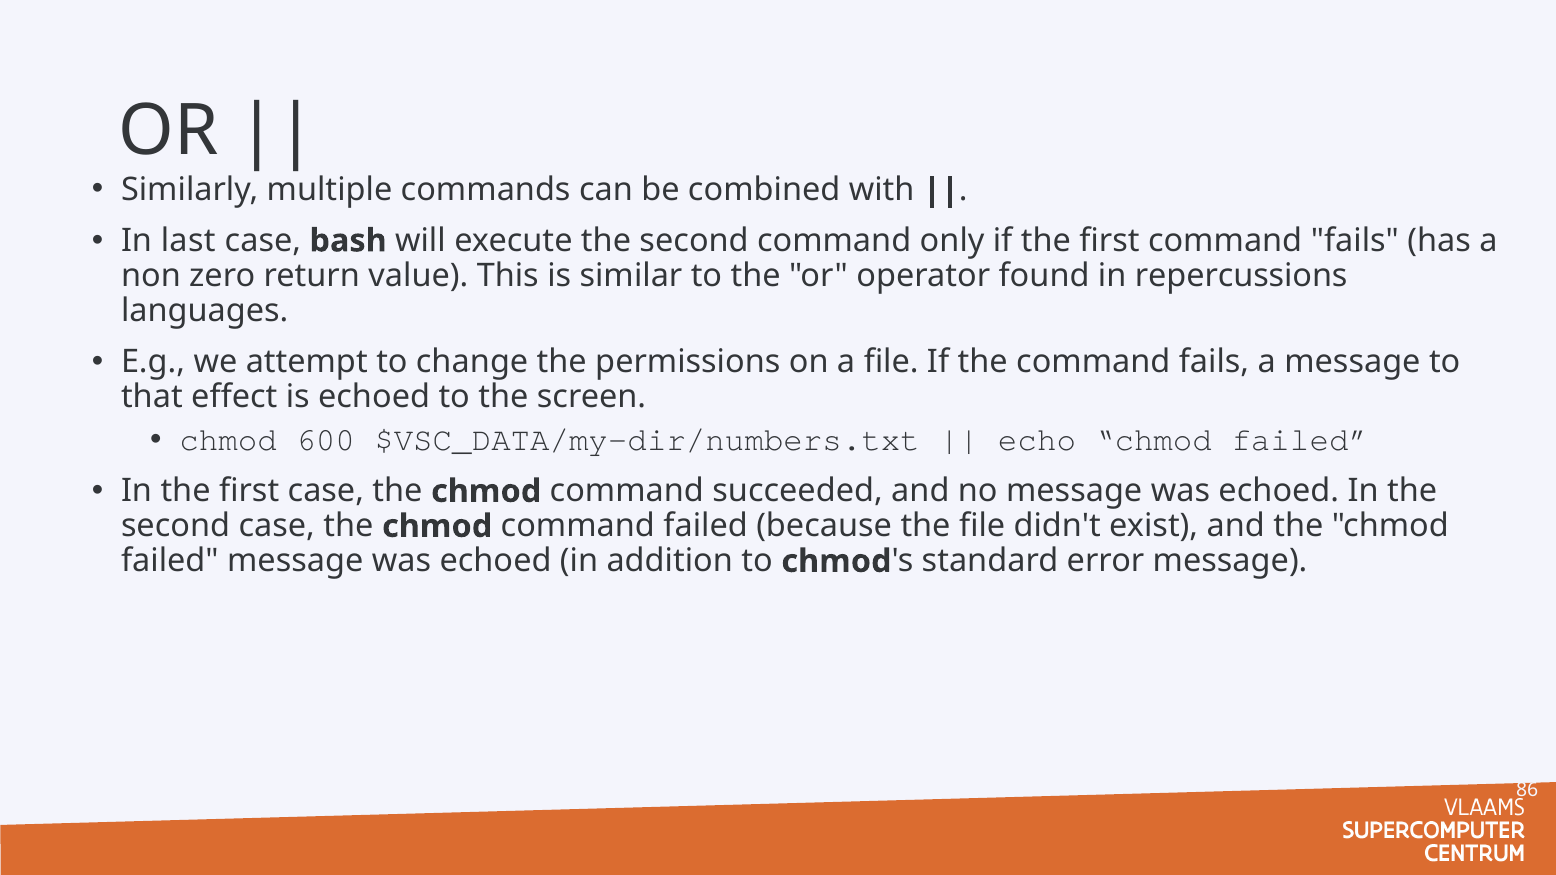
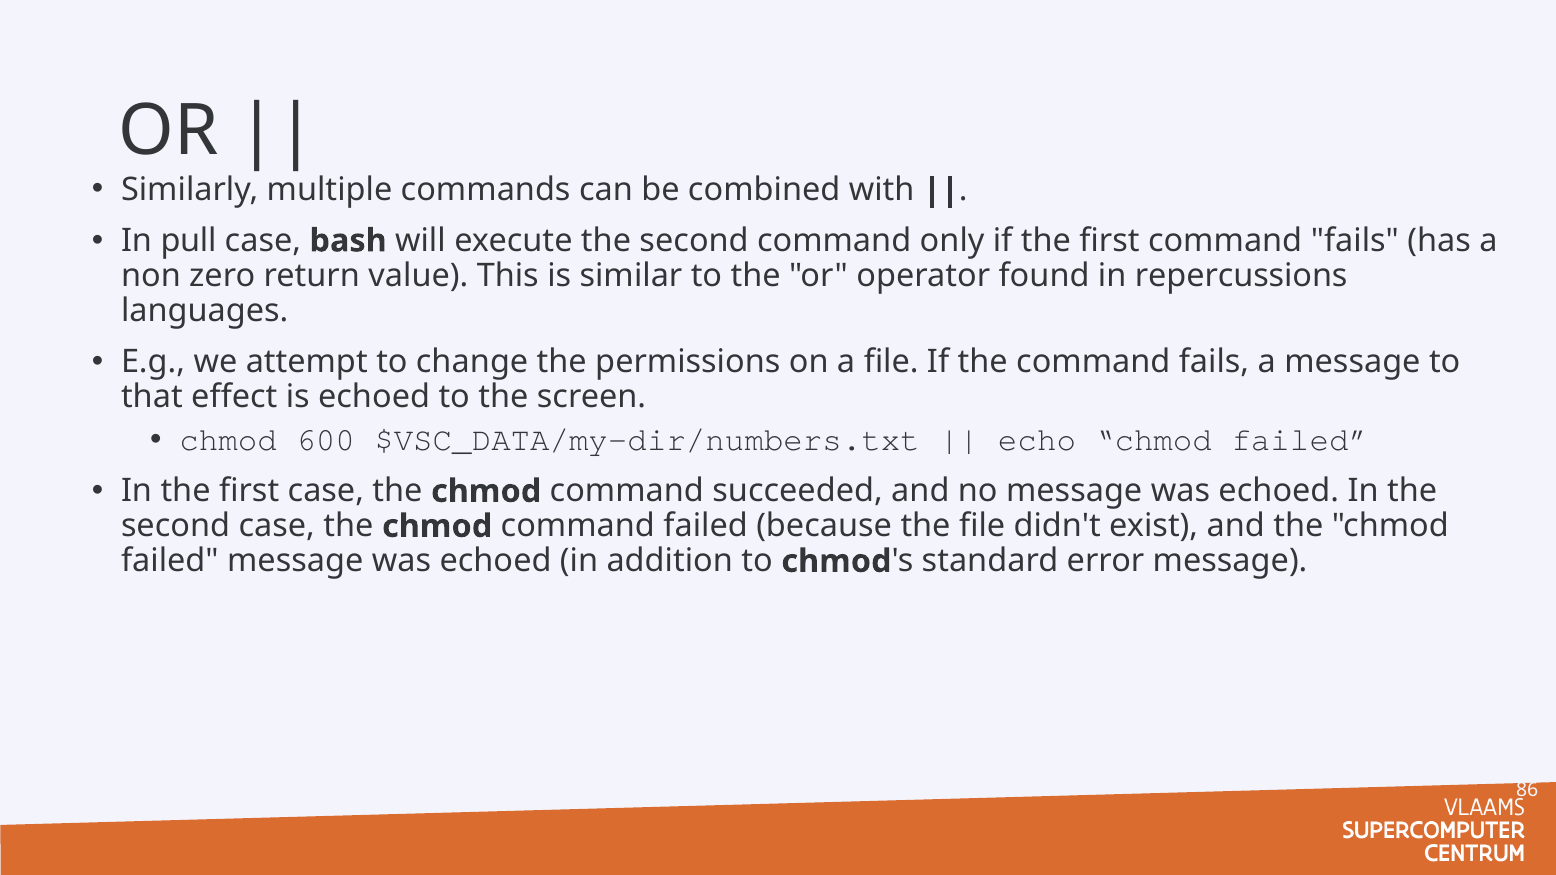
last: last -> pull
